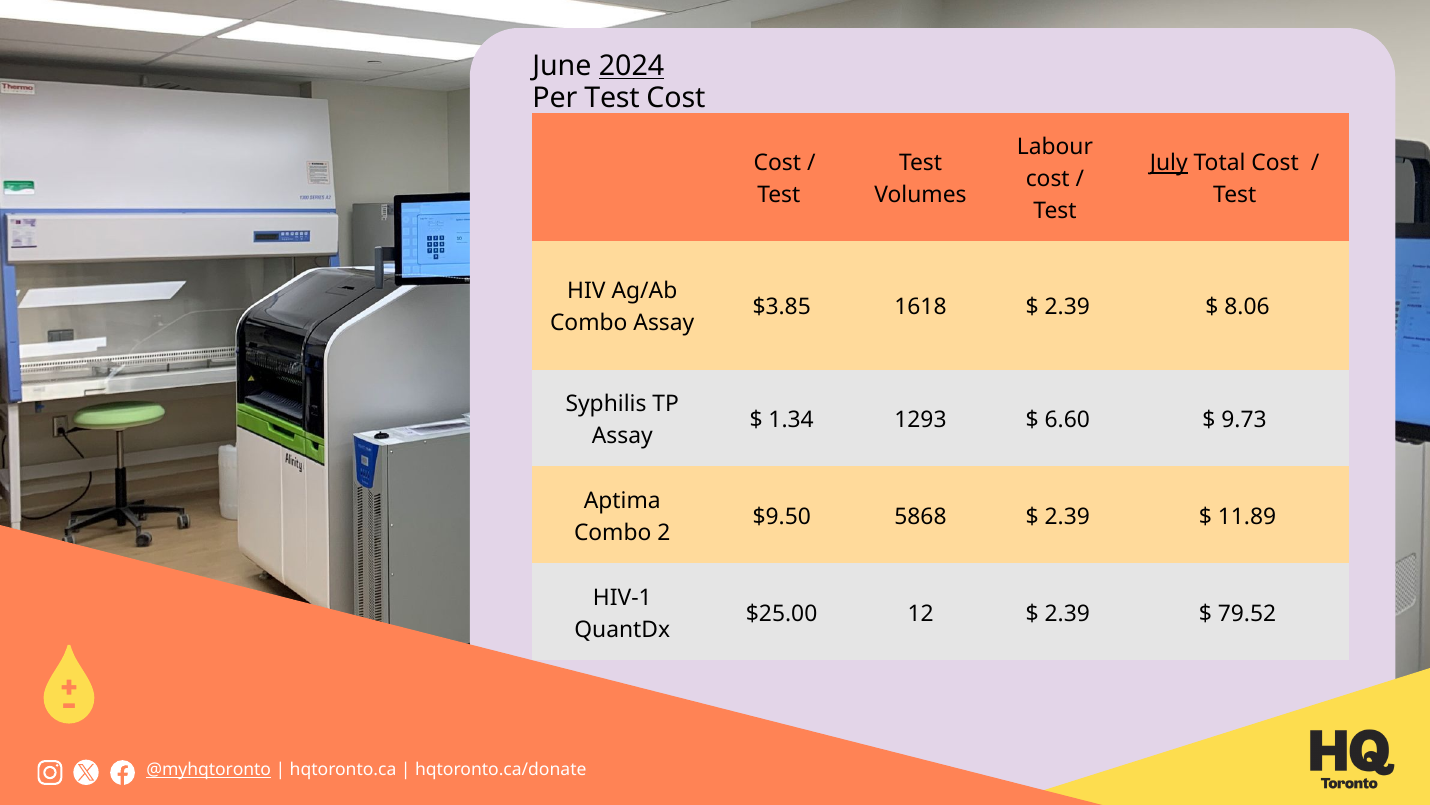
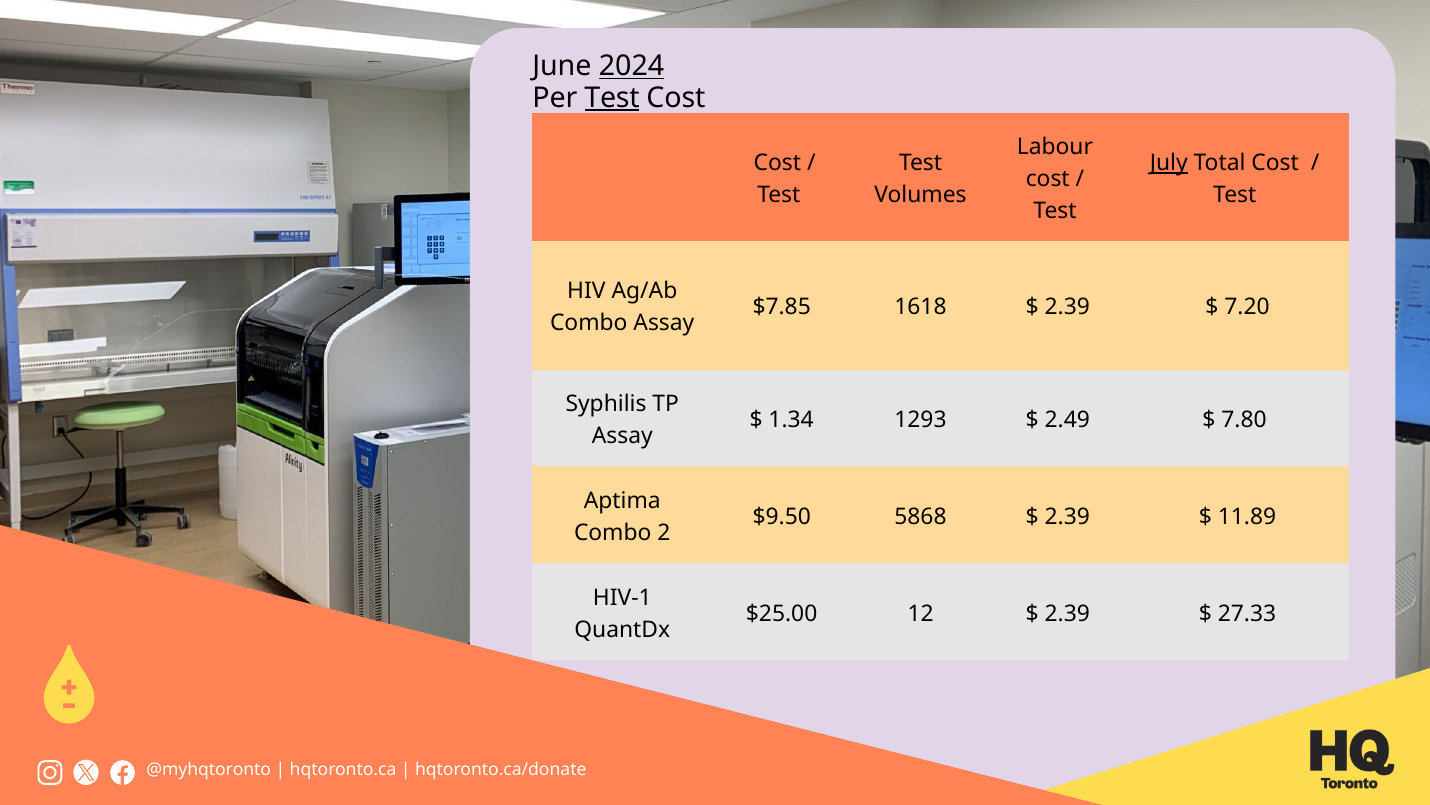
Test at (612, 98) underline: none -> present
$3.85: $3.85 -> $7.85
8.06: 8.06 -> 7.20
6.60: 6.60 -> 2.49
9.73: 9.73 -> 7.80
79.52: 79.52 -> 27.33
@myhqtoronto underline: present -> none
